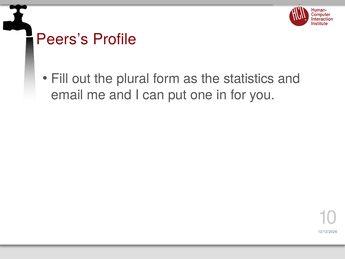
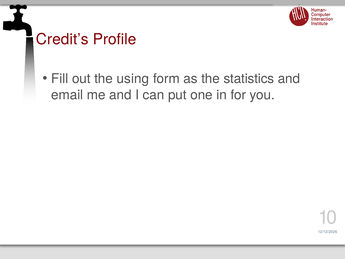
Peers’s: Peers’s -> Credit’s
plural: plural -> using
